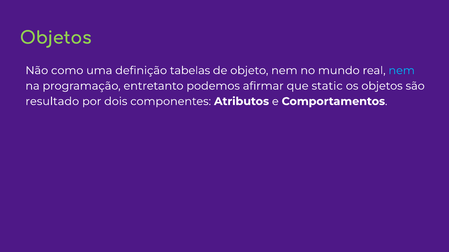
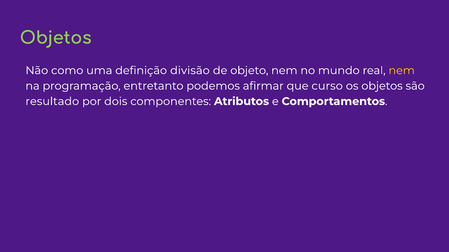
tabelas: tabelas -> divisão
nem at (402, 71) colour: light blue -> yellow
static: static -> curso
